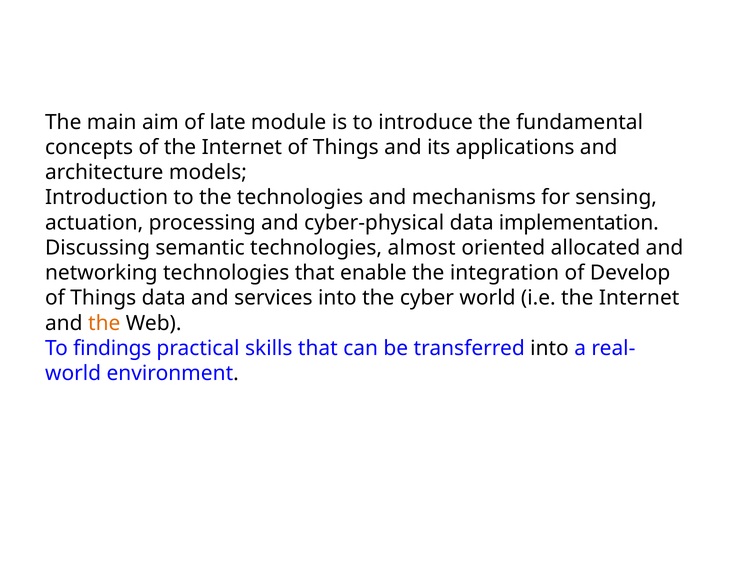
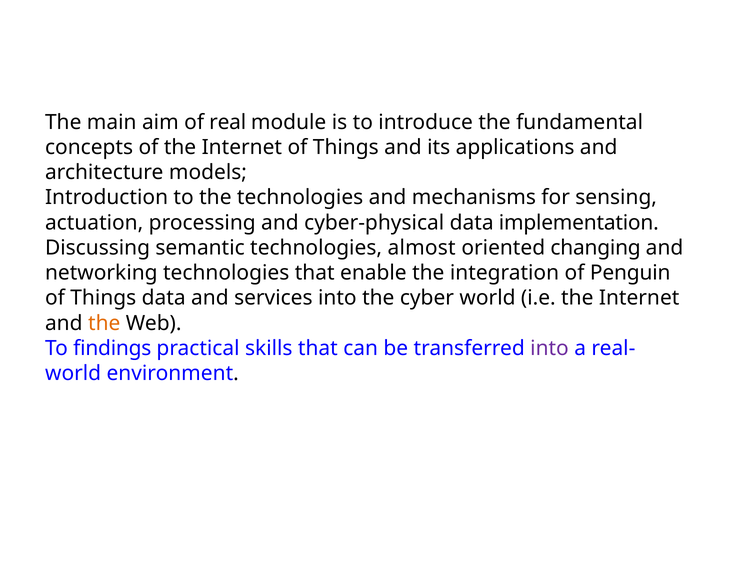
late: late -> real
allocated: allocated -> changing
Develop: Develop -> Penguin
into at (550, 348) colour: black -> purple
